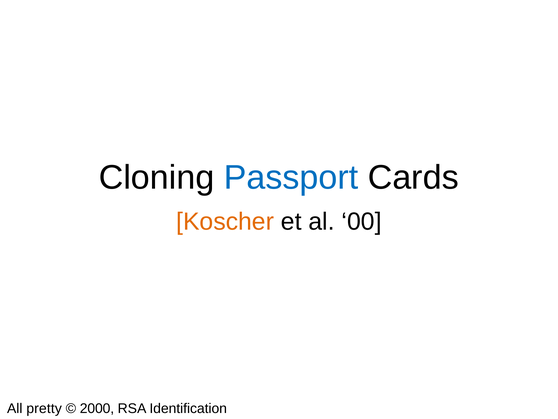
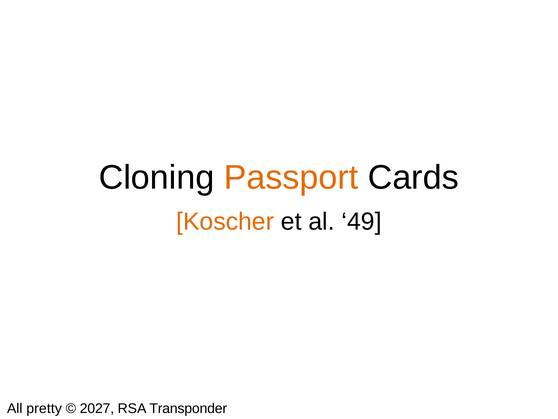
Passport colour: blue -> orange
00: 00 -> 49
2000: 2000 -> 2027
Identification: Identification -> Transponder
